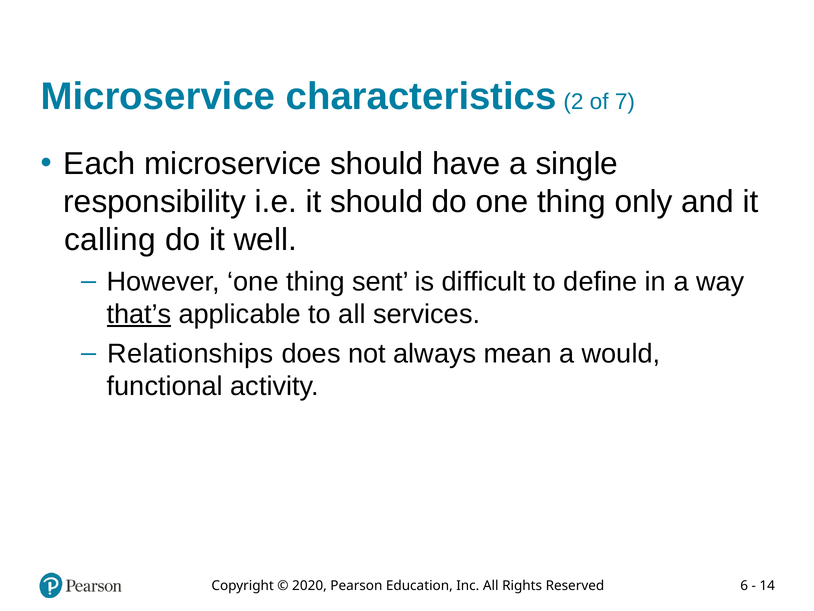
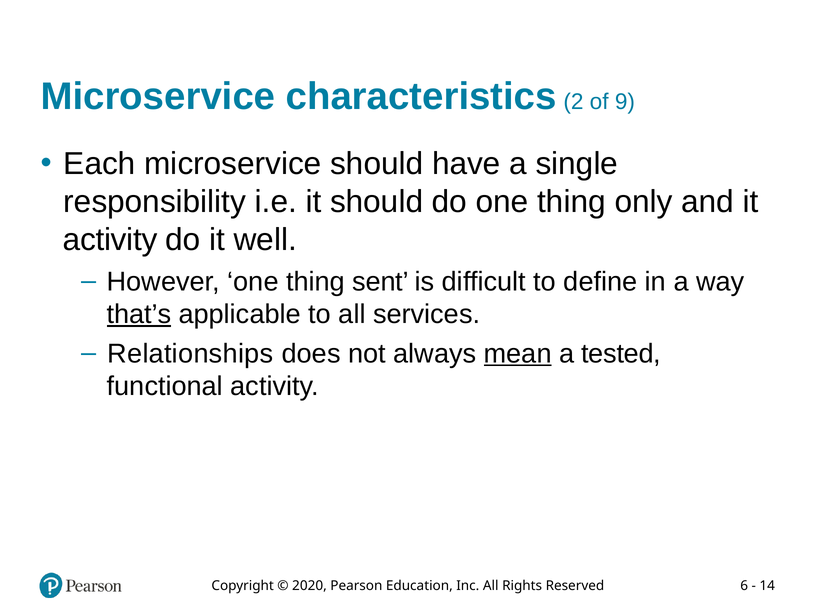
7: 7 -> 9
calling at (110, 240): calling -> activity
mean underline: none -> present
would: would -> tested
